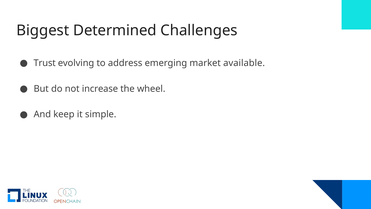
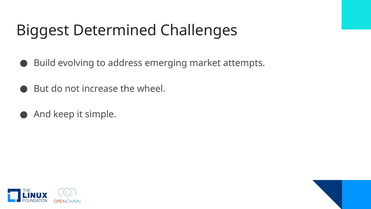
Trust: Trust -> Build
available: available -> attempts
